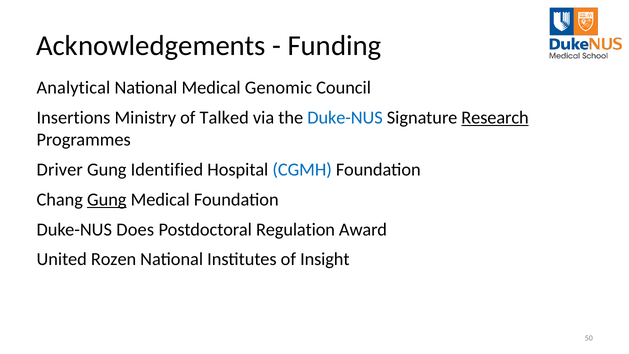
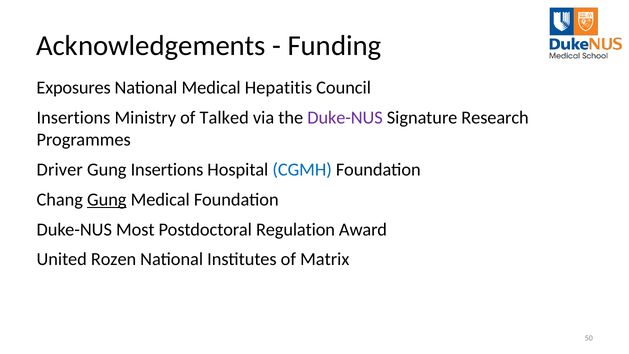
Analytical: Analytical -> Exposures
Genomic: Genomic -> Hepatitis
Duke-NUS at (345, 118) colour: blue -> purple
Research underline: present -> none
Gung Identified: Identified -> Insertions
Does: Does -> Most
Insight: Insight -> Matrix
